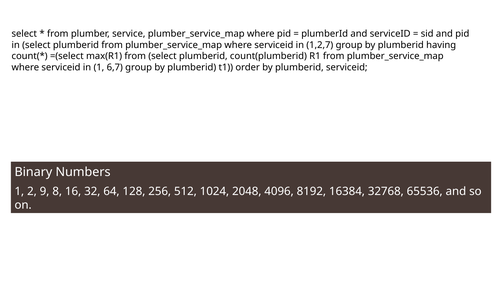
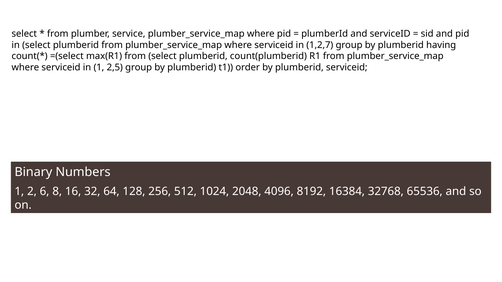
6,7: 6,7 -> 2,5
9: 9 -> 6
